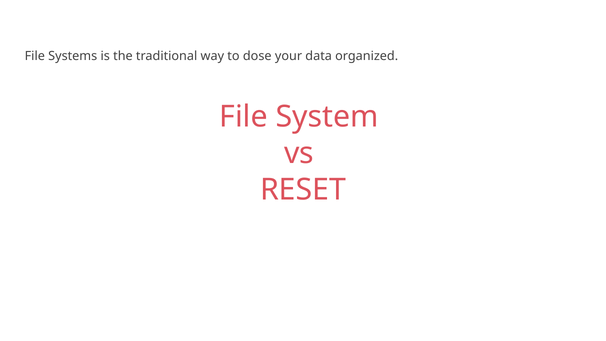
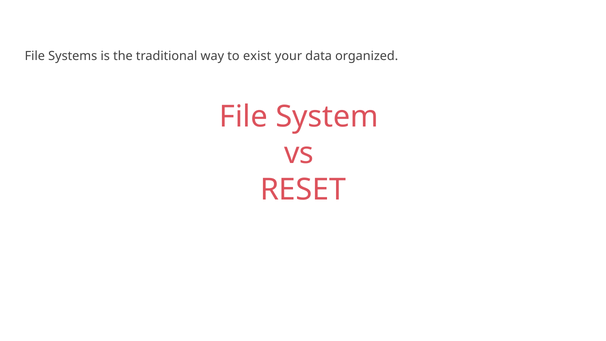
dose: dose -> exist
